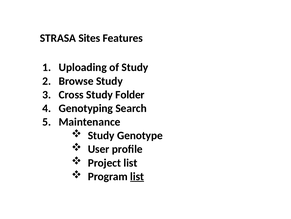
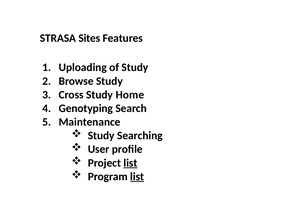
Folder: Folder -> Home
Genotype: Genotype -> Searching
list at (130, 162) underline: none -> present
